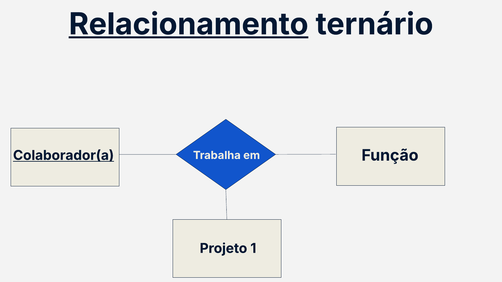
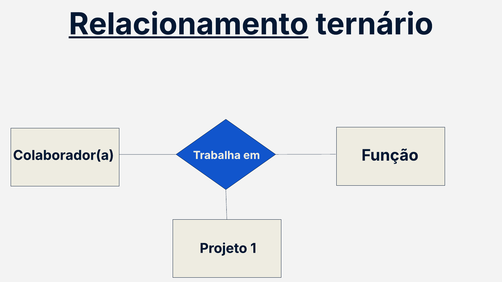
Colaborador(a underline: present -> none
